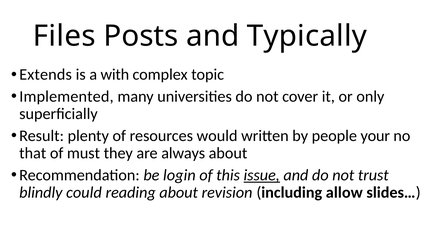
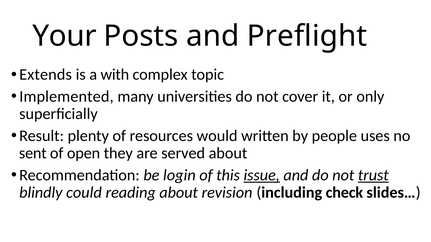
Files: Files -> Your
Typically: Typically -> Preflight
your: your -> uses
that: that -> sent
must: must -> open
always: always -> served
trust underline: none -> present
allow: allow -> check
